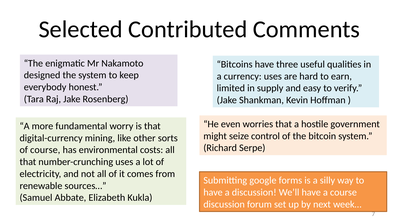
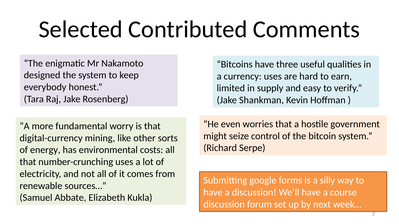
of course: course -> energy
